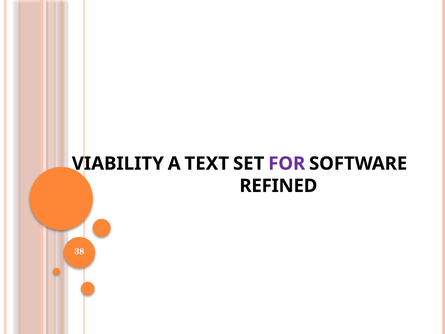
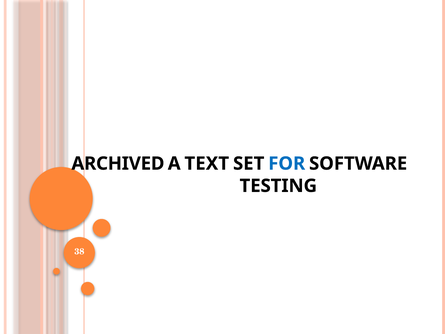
VIABILITY: VIABILITY -> ARCHIVED
FOR colour: purple -> blue
REFINED: REFINED -> TESTING
